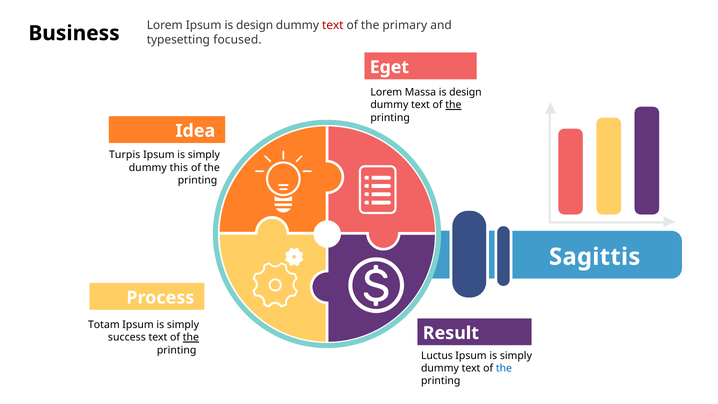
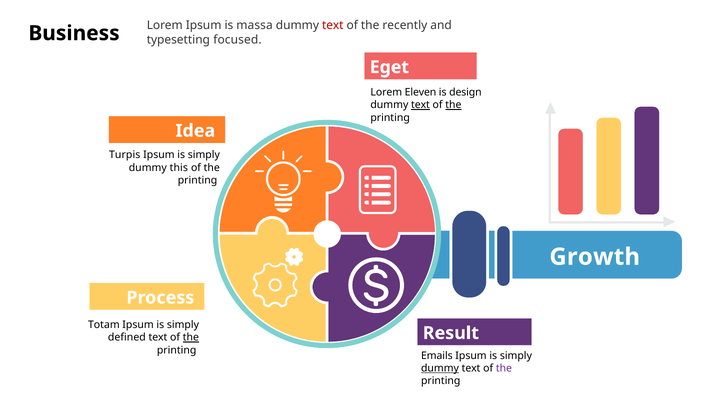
Ipsum is design: design -> massa
primary: primary -> recently
Massa: Massa -> Eleven
text at (420, 105) underline: none -> present
Sagittis: Sagittis -> Growth
success: success -> defined
Luctus: Luctus -> Emails
dummy at (440, 368) underline: none -> present
the at (504, 368) colour: blue -> purple
